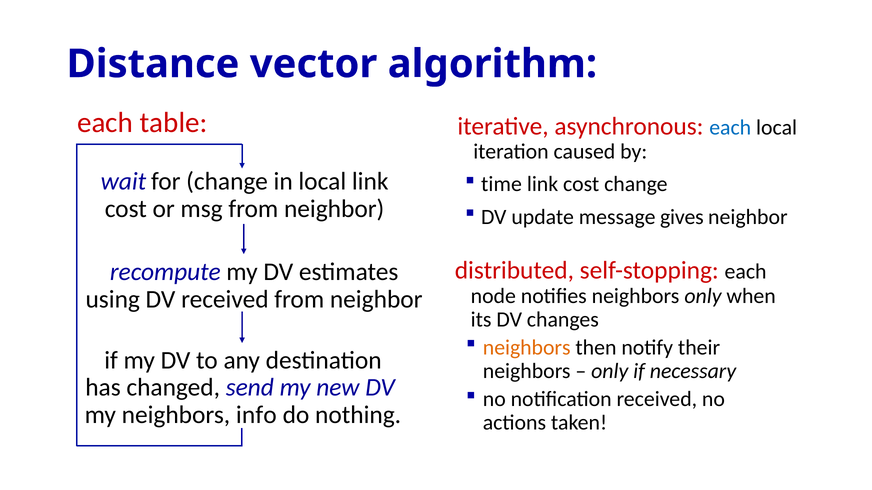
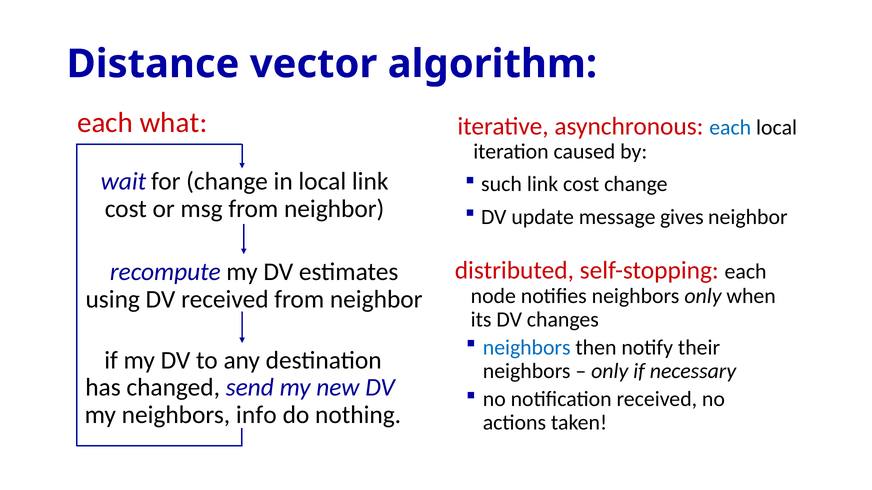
table: table -> what
time: time -> such
neighbors at (527, 348) colour: orange -> blue
